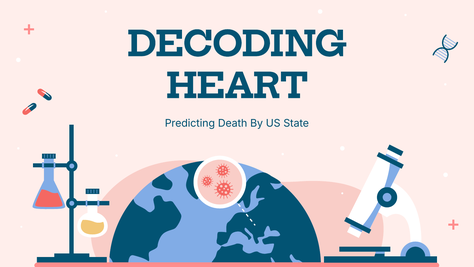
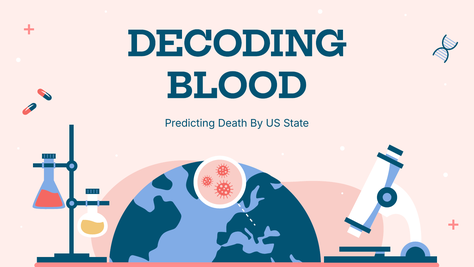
HEART: HEART -> BLOOD
